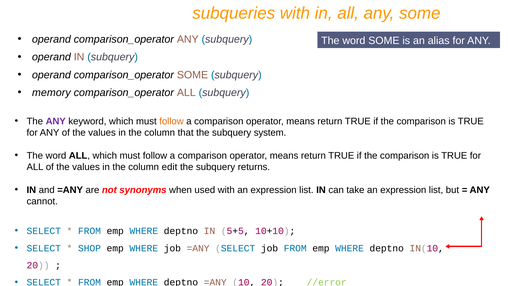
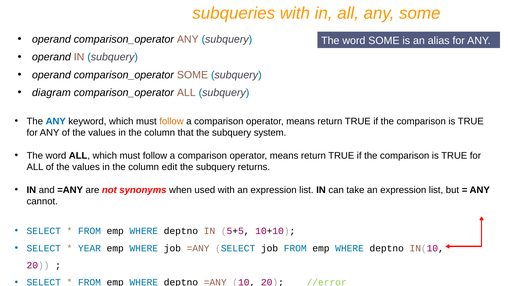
memory: memory -> diagram
ANY at (56, 121) colour: purple -> blue
SHOP: SHOP -> YEAR
